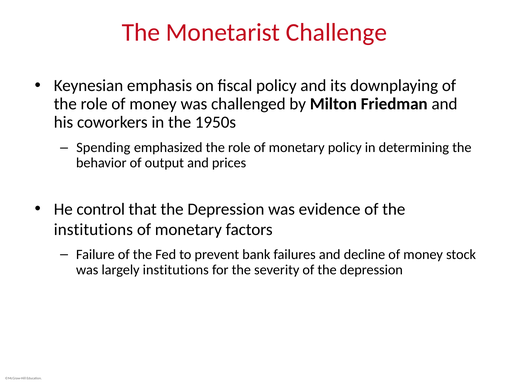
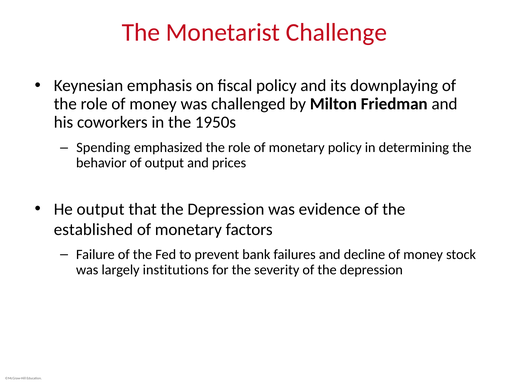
He control: control -> output
institutions at (93, 229): institutions -> established
